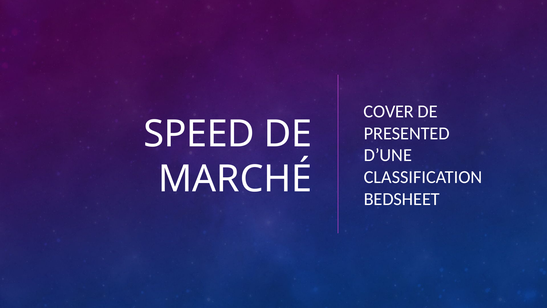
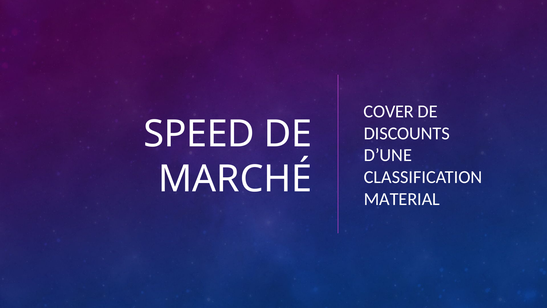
PRESENTED: PRESENTED -> DISCOUNTS
BEDSHEET: BEDSHEET -> MATERIAL
